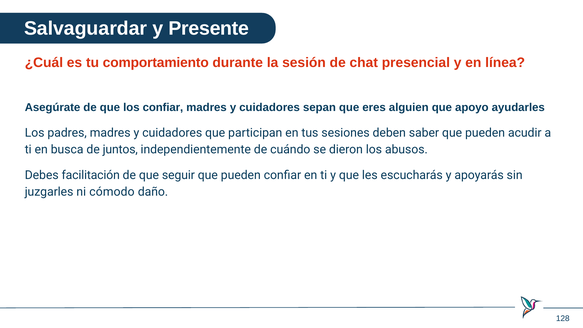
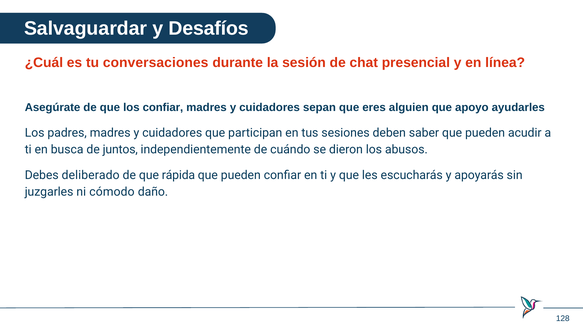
Presente: Presente -> Desafíos
comportamiento: comportamiento -> conversaciones
facilitación: facilitación -> deliberado
seguir: seguir -> rápida
